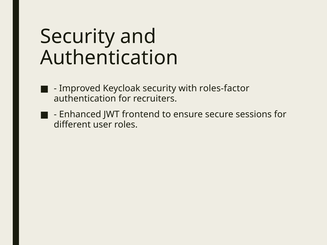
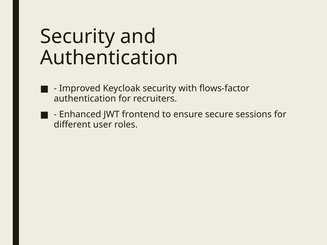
roles-factor: roles-factor -> flows-factor
